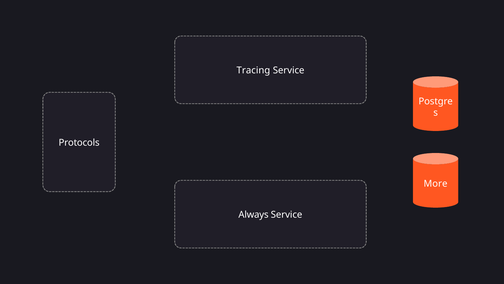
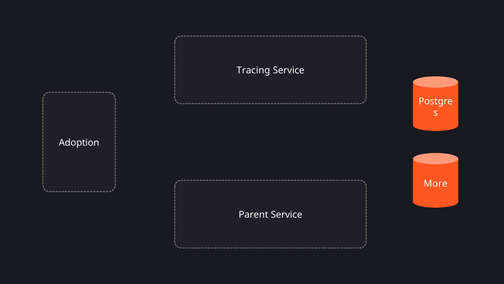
Protocols: Protocols -> Adoption
Always: Always -> Parent
